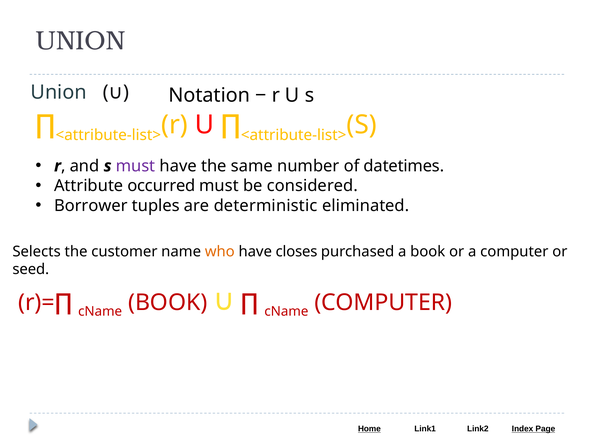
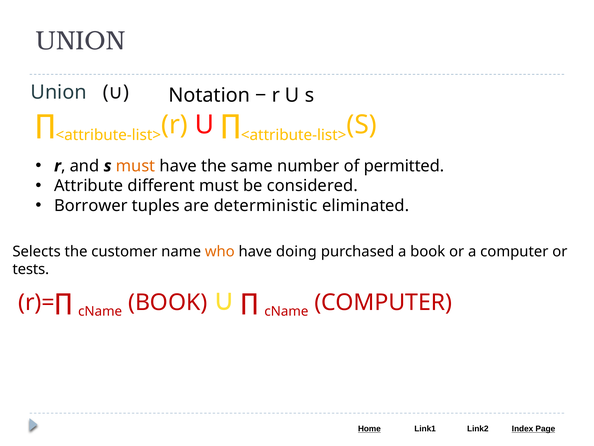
must at (136, 166) colour: purple -> orange
datetimes: datetimes -> permitted
occurred: occurred -> different
closes: closes -> doing
seed: seed -> tests
